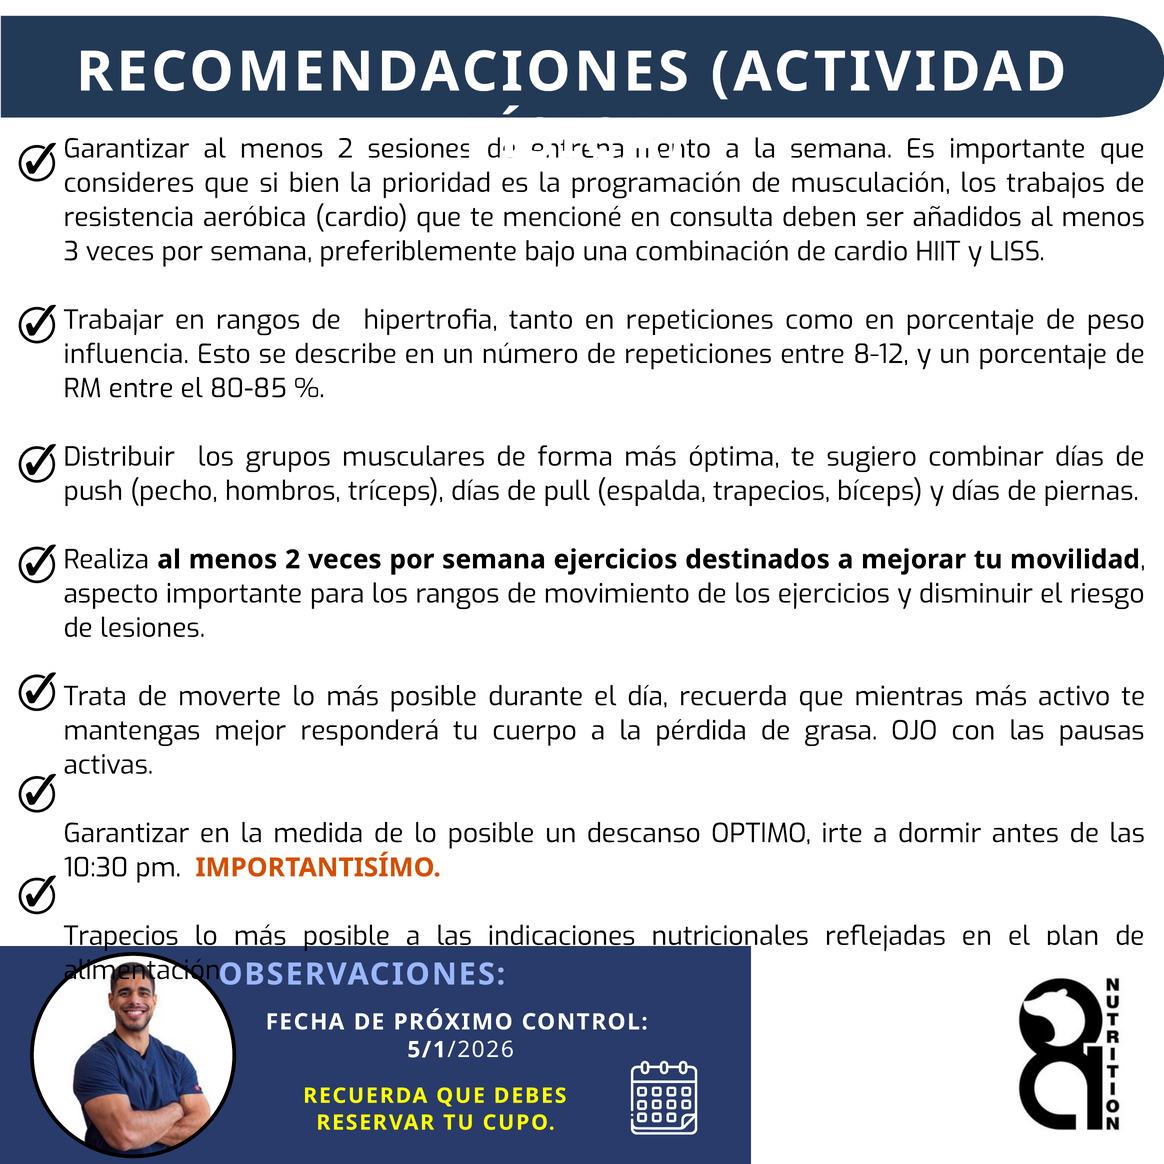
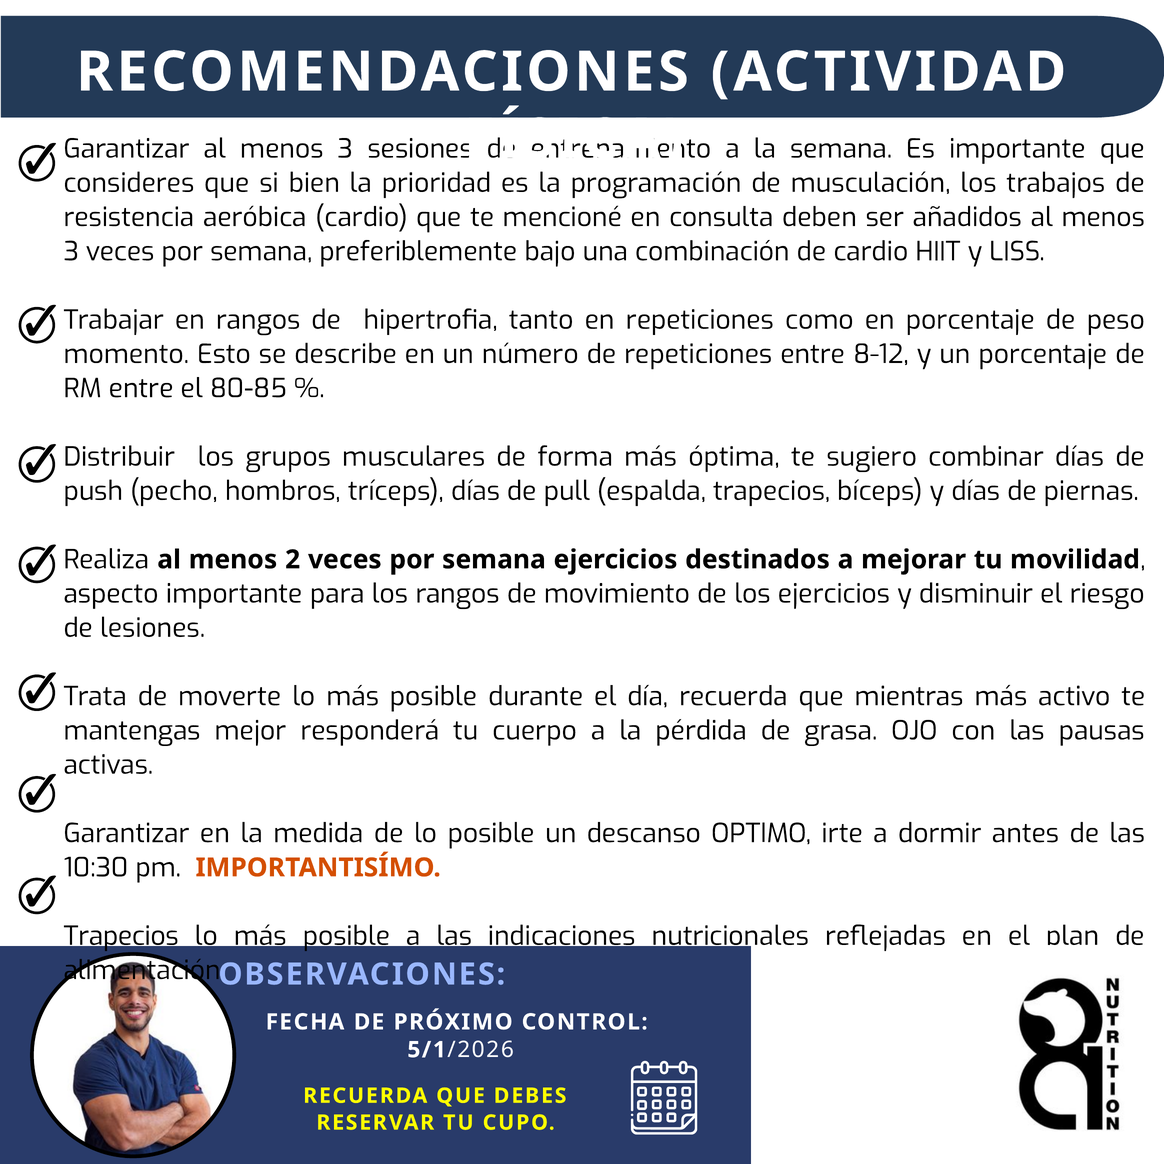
Garantizar al menos 2: 2 -> 3
influencia: influencia -> momento
